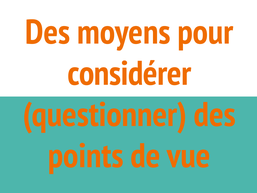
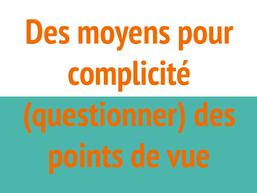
considérer: considérer -> complicité
